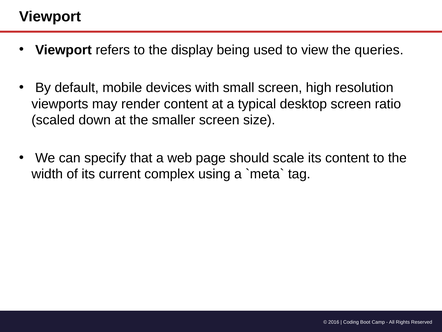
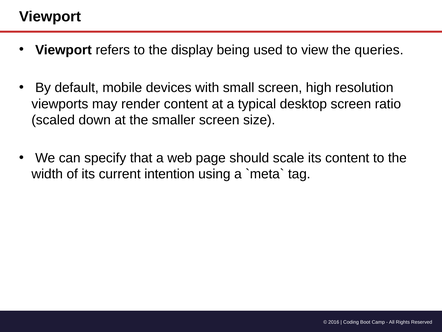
complex: complex -> intention
